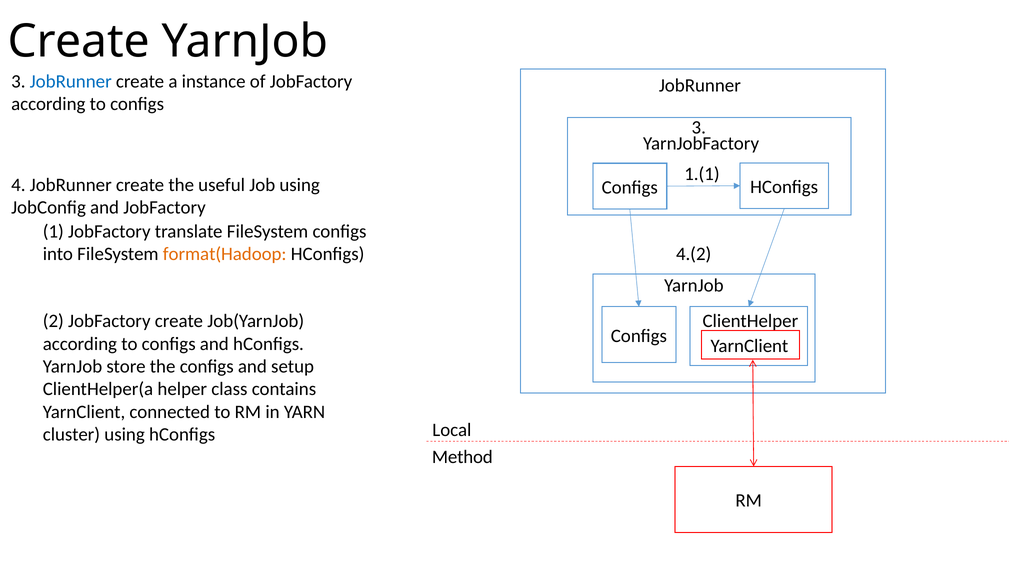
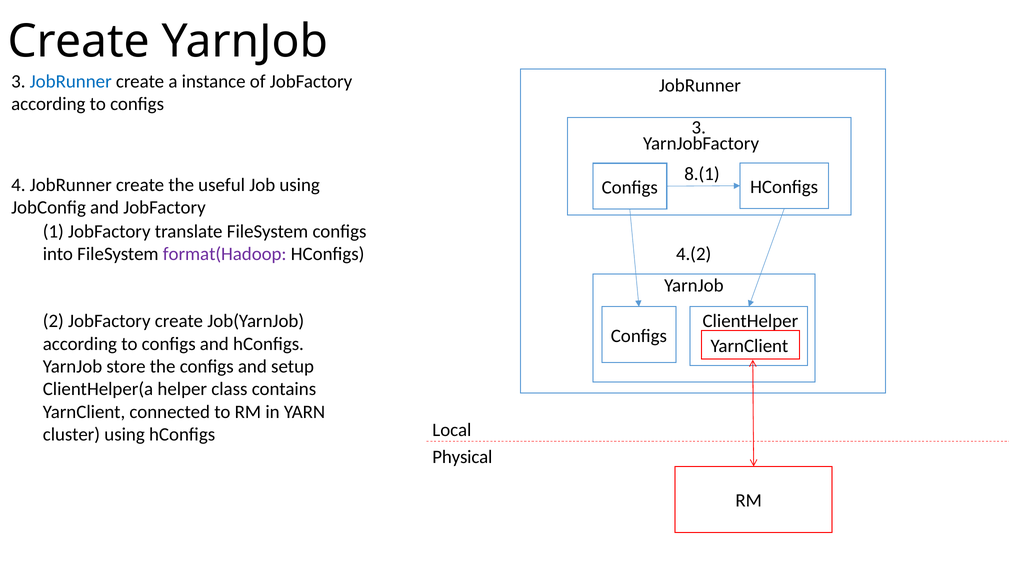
1.(1: 1.(1 -> 8.(1
format(Hadoop colour: orange -> purple
Method: Method -> Physical
